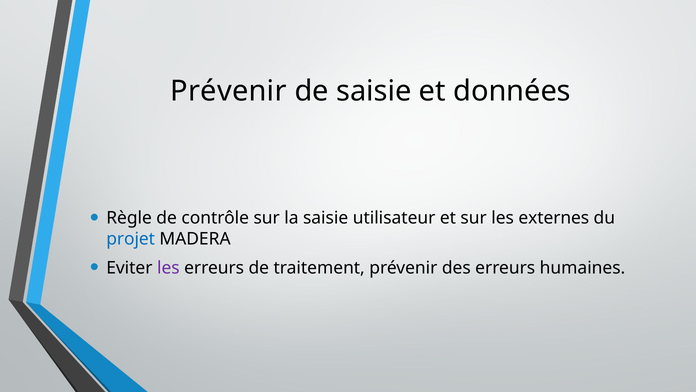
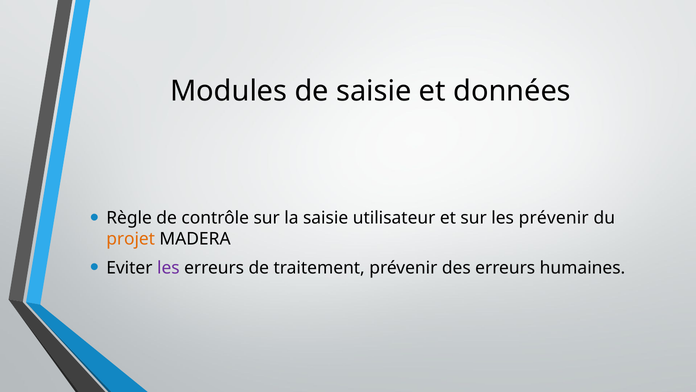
Prévenir at (229, 91): Prévenir -> Modules
les externes: externes -> prévenir
projet colour: blue -> orange
